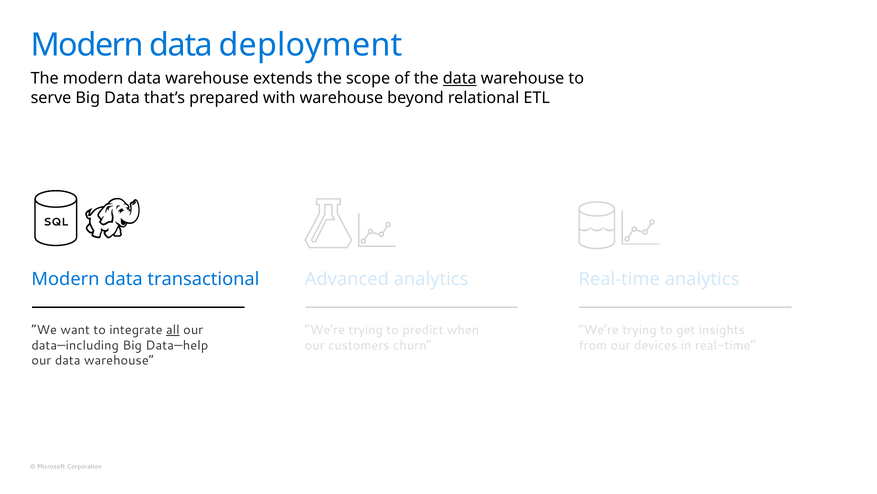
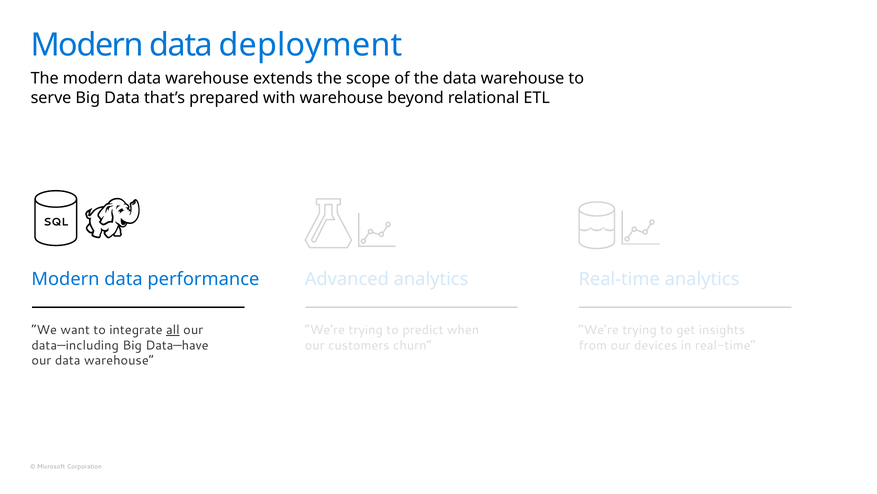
data at (460, 78) underline: present -> none
transactional: transactional -> performance
Data—help: Data—help -> Data—have
